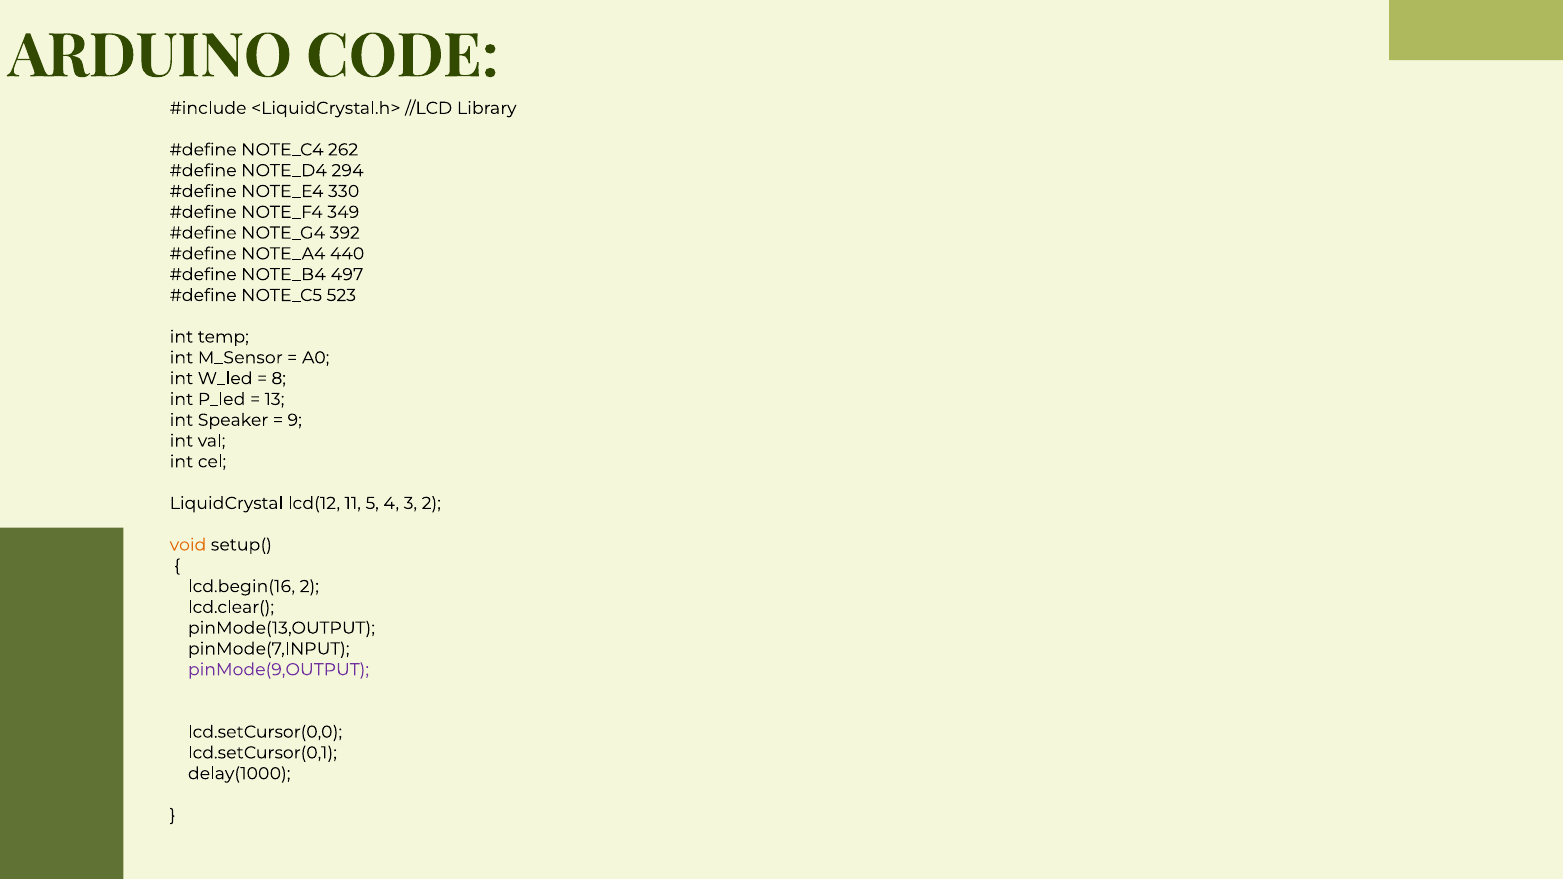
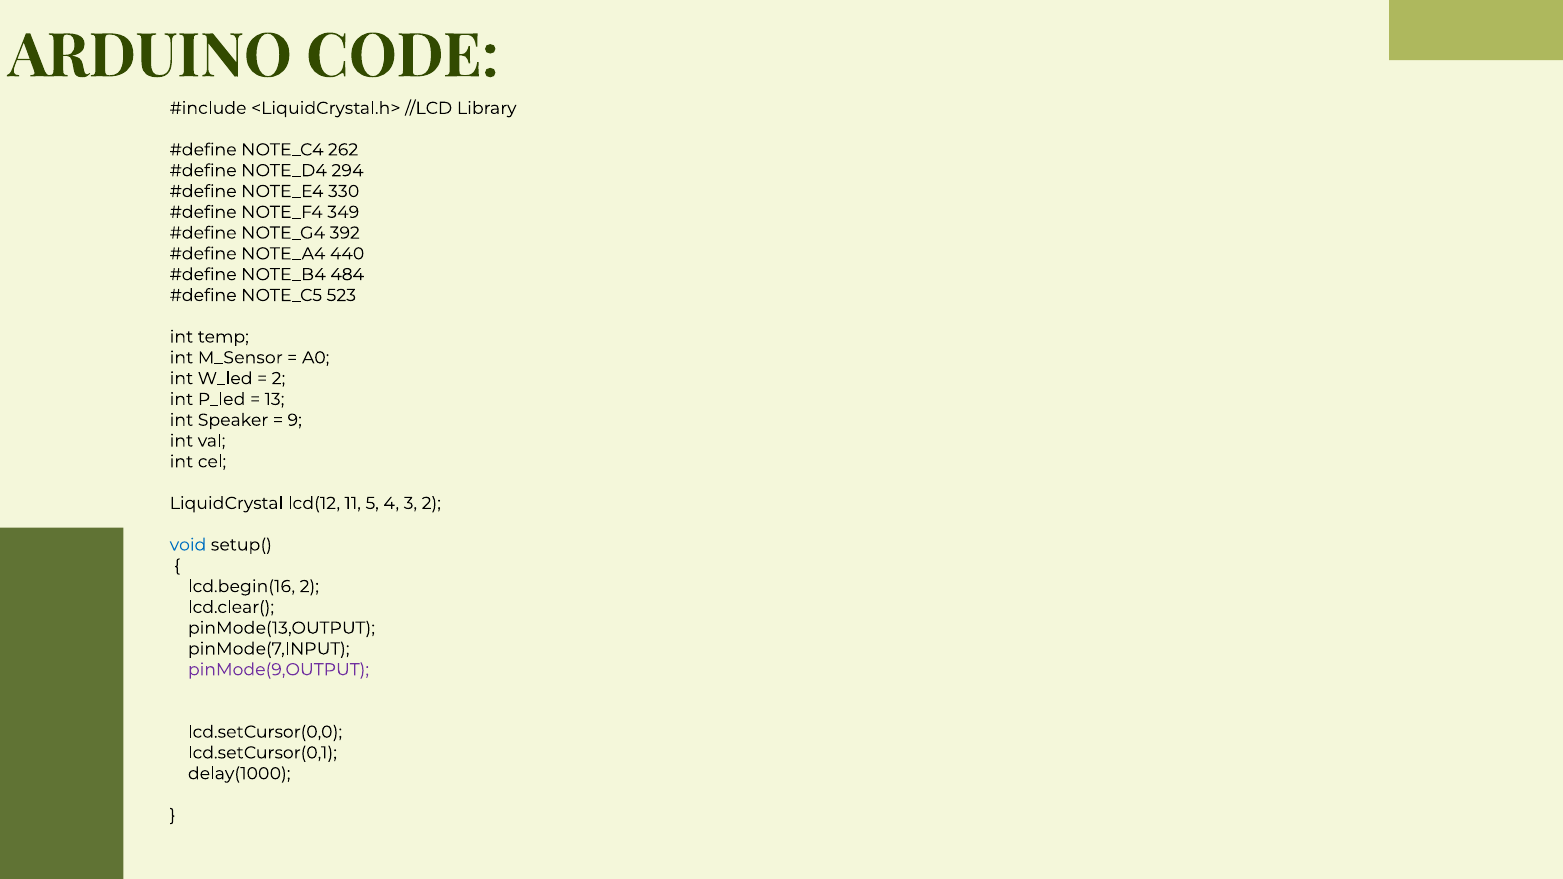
497: 497 -> 484
8 at (279, 379): 8 -> 2
void colour: orange -> blue
